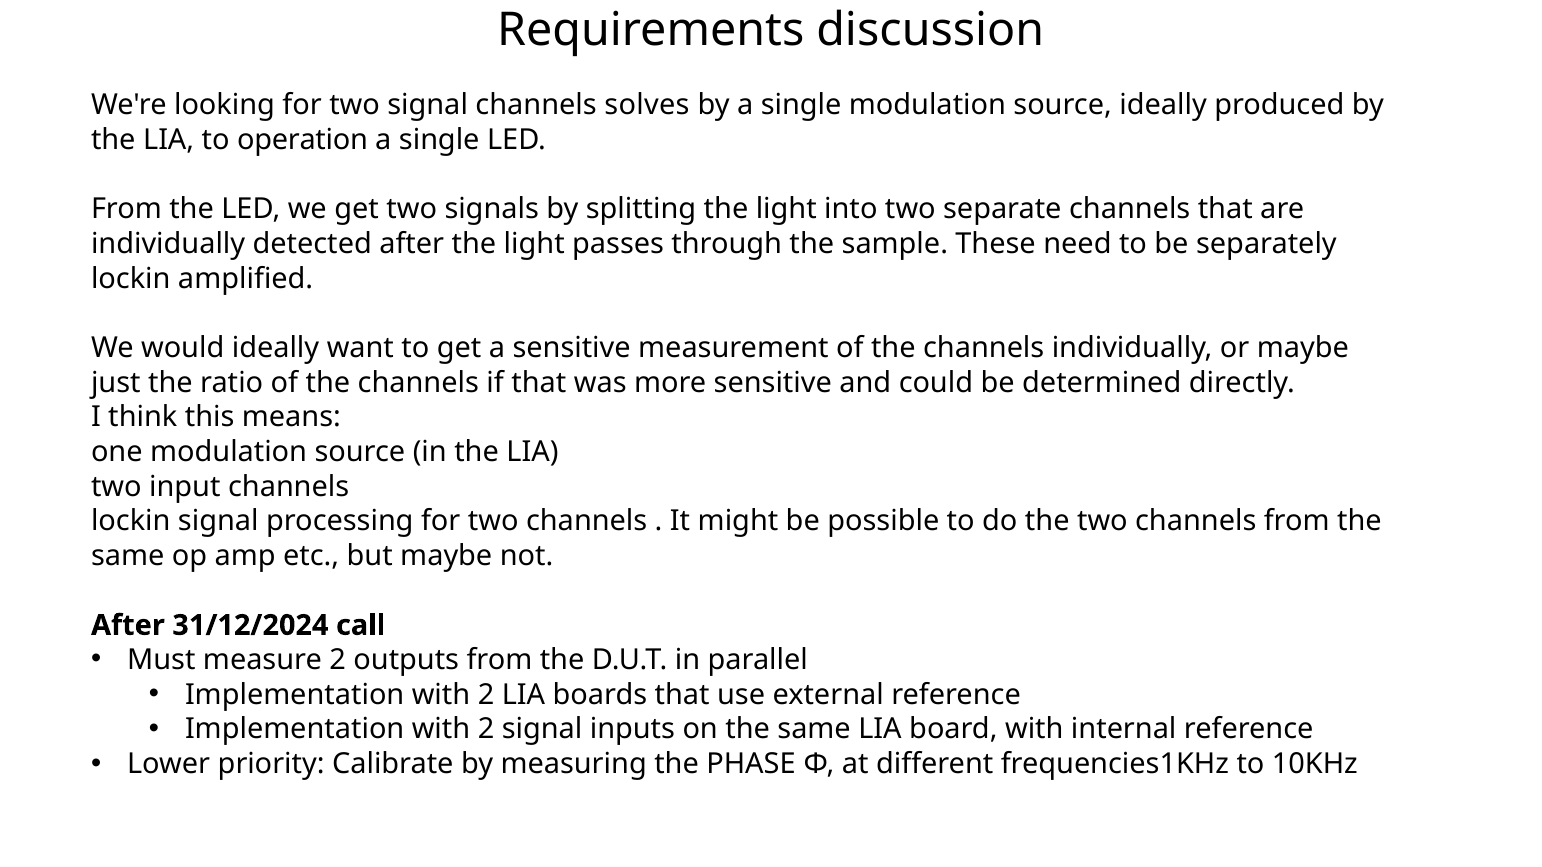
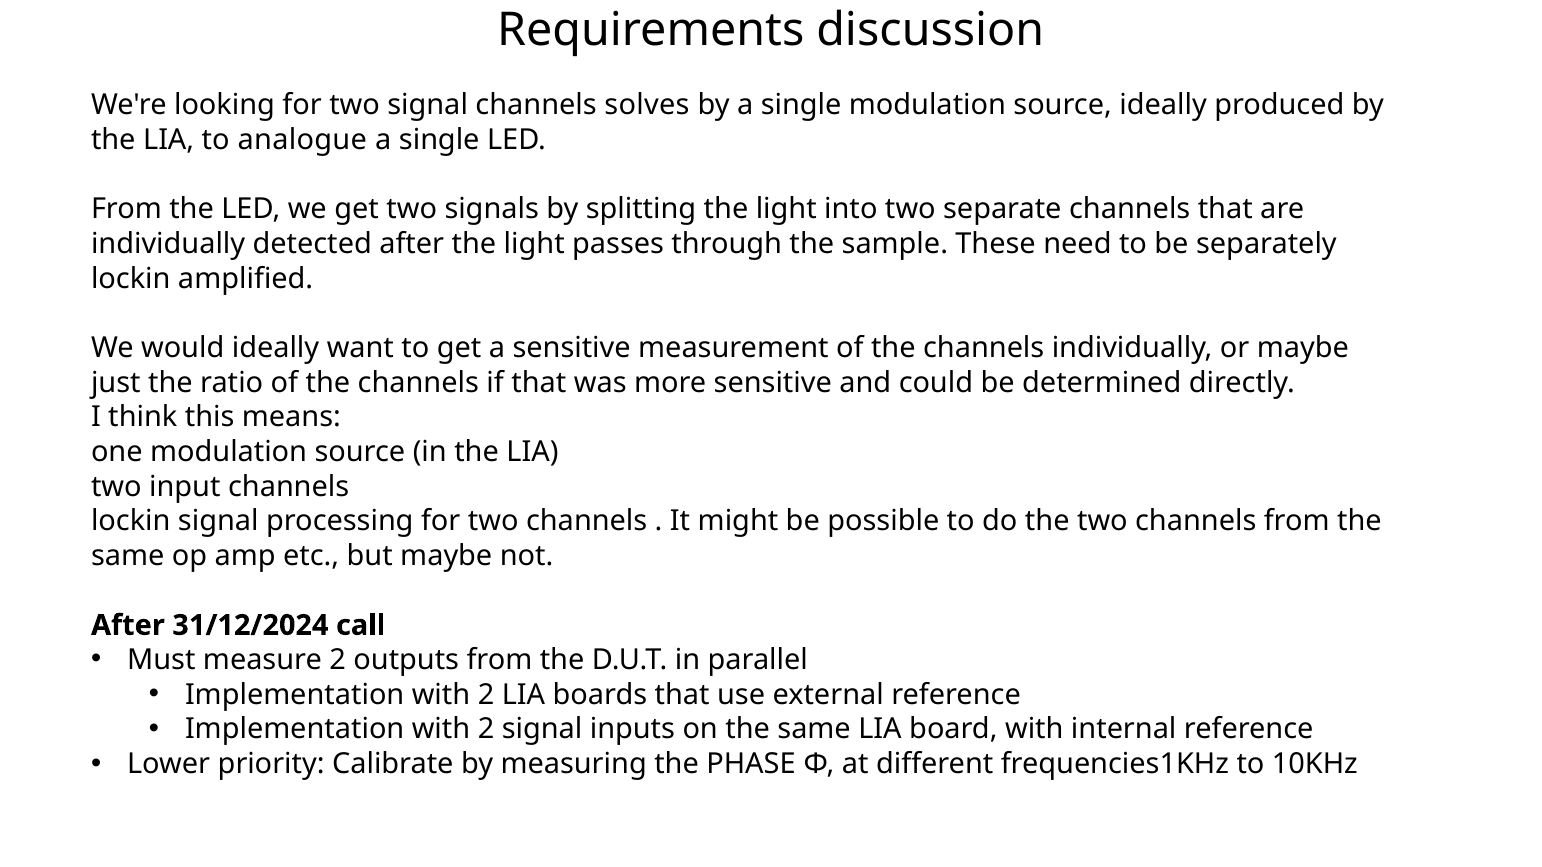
operation: operation -> analogue
